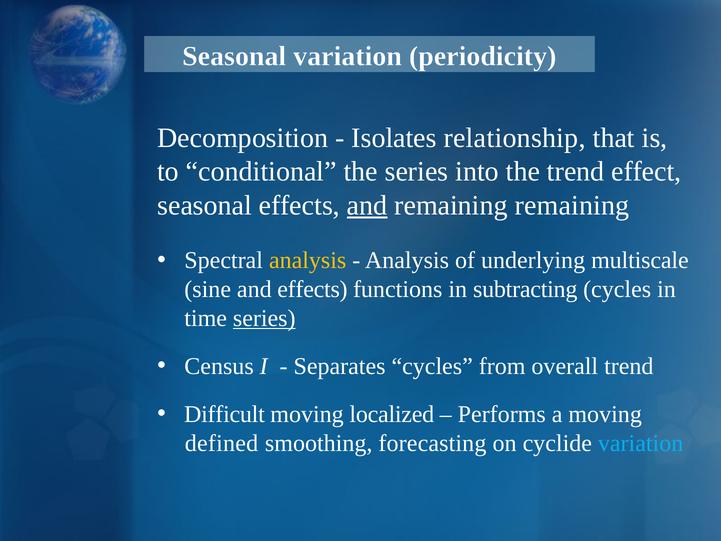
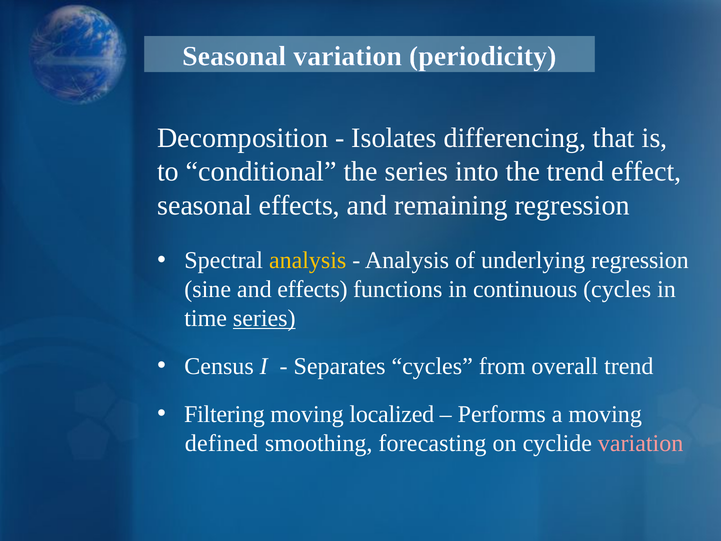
relationship: relationship -> differencing
and at (367, 205) underline: present -> none
remaining remaining: remaining -> regression
underlying multiscale: multiscale -> regression
subtracting: subtracting -> continuous
Difficult: Difficult -> Filtering
variation at (641, 443) colour: light blue -> pink
